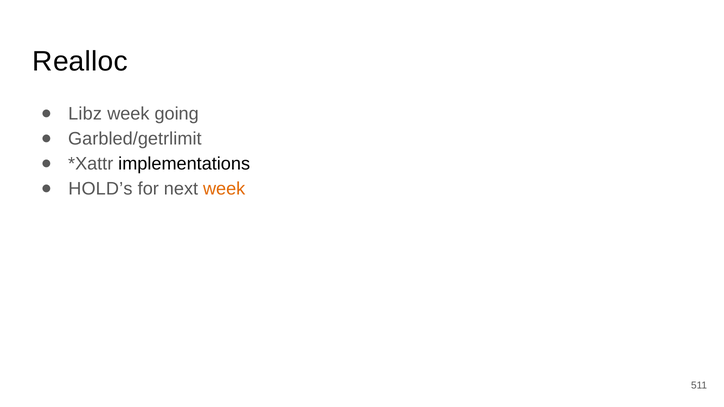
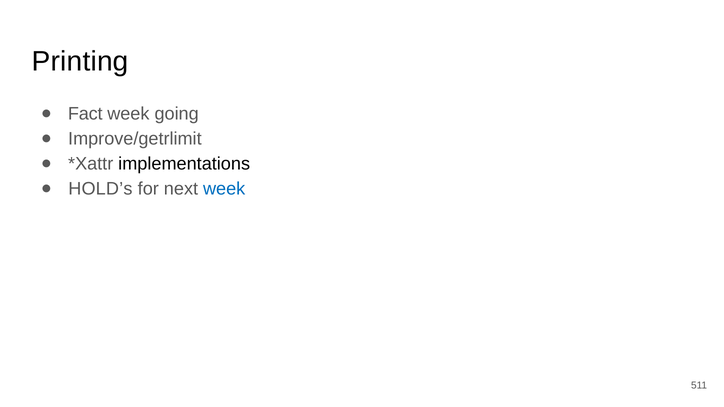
Realloc: Realloc -> Printing
Libz: Libz -> Fact
Garbled/getrlimit: Garbled/getrlimit -> Improve/getrlimit
week at (224, 189) colour: orange -> blue
